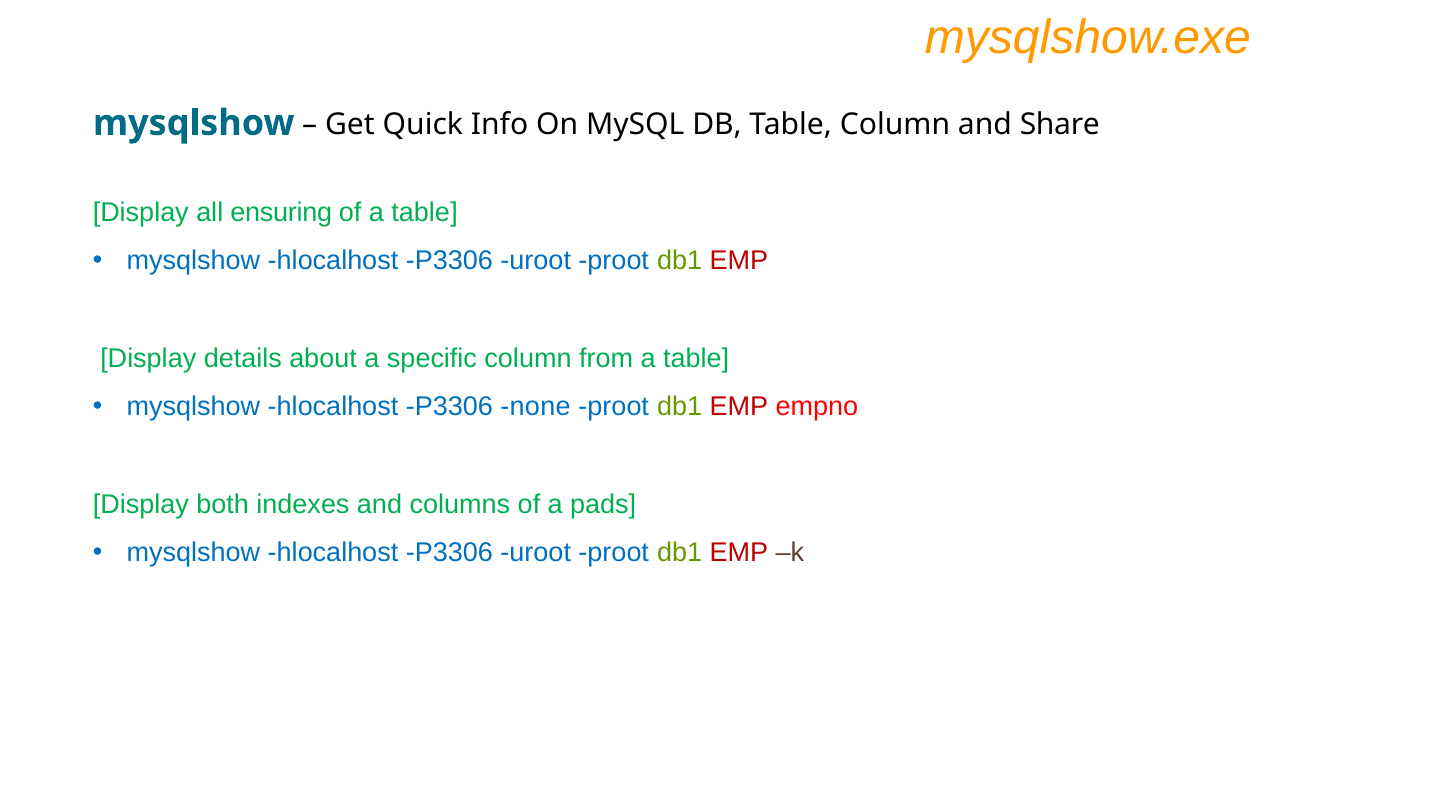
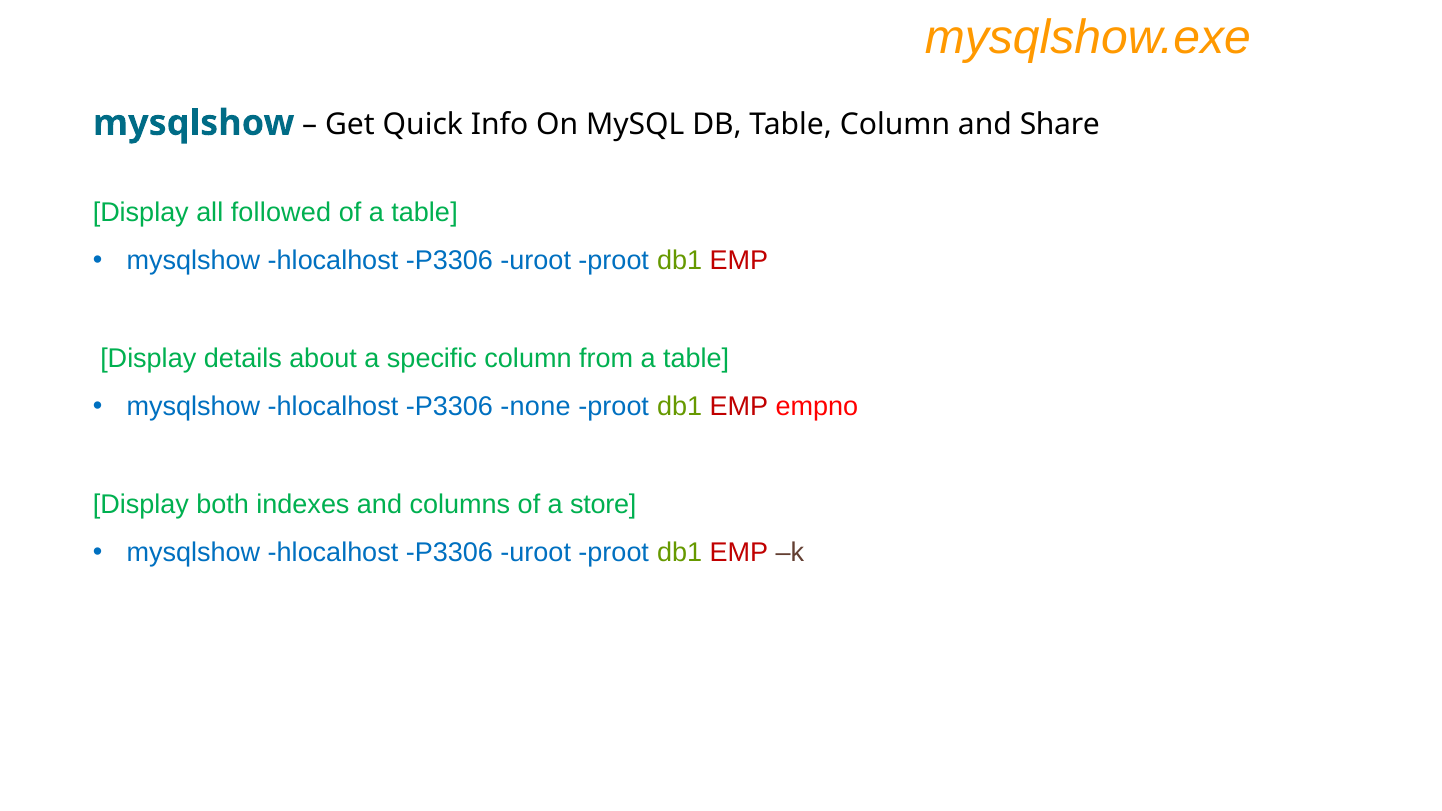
ensuring: ensuring -> followed
pads: pads -> store
